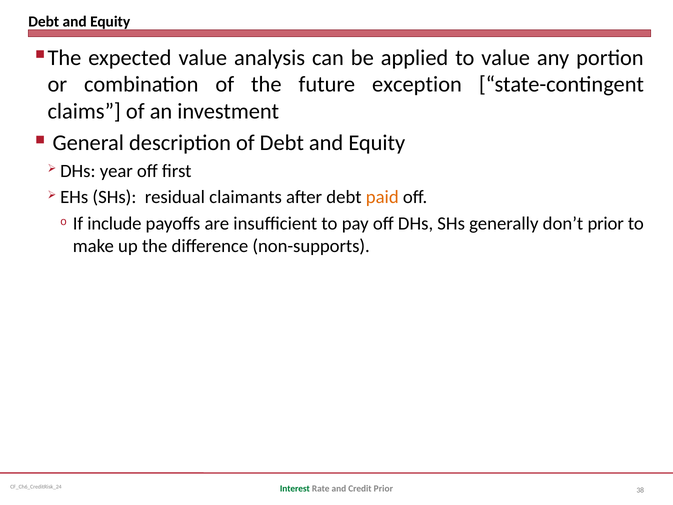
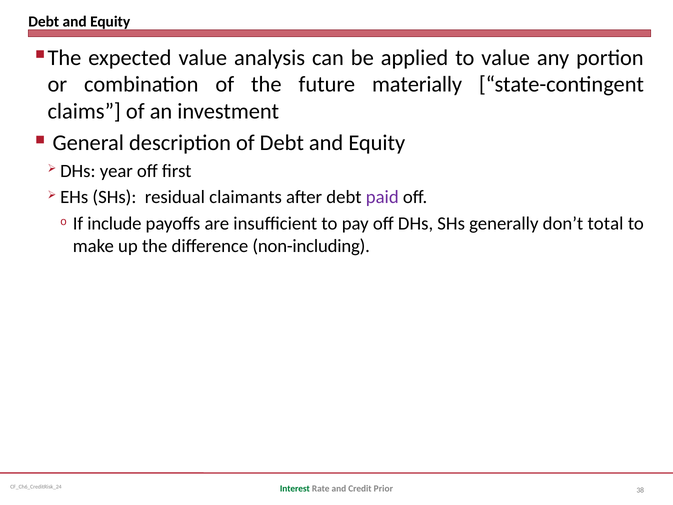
exception: exception -> materially
paid colour: orange -> purple
don’t prior: prior -> total
non-supports: non-supports -> non-including
